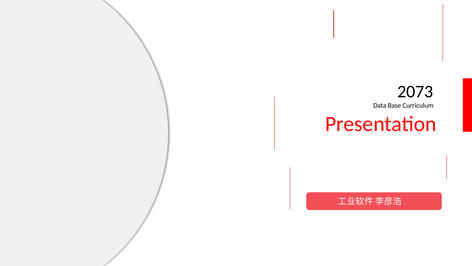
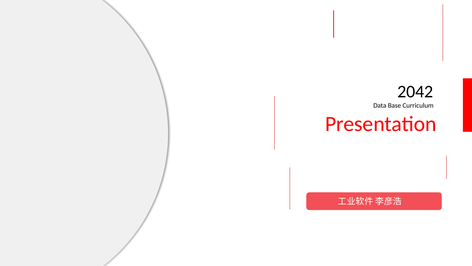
2073: 2073 -> 2042
